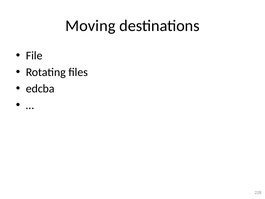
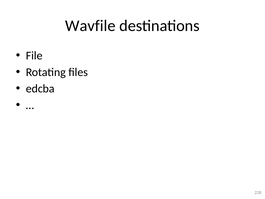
Moving: Moving -> Wavfile
